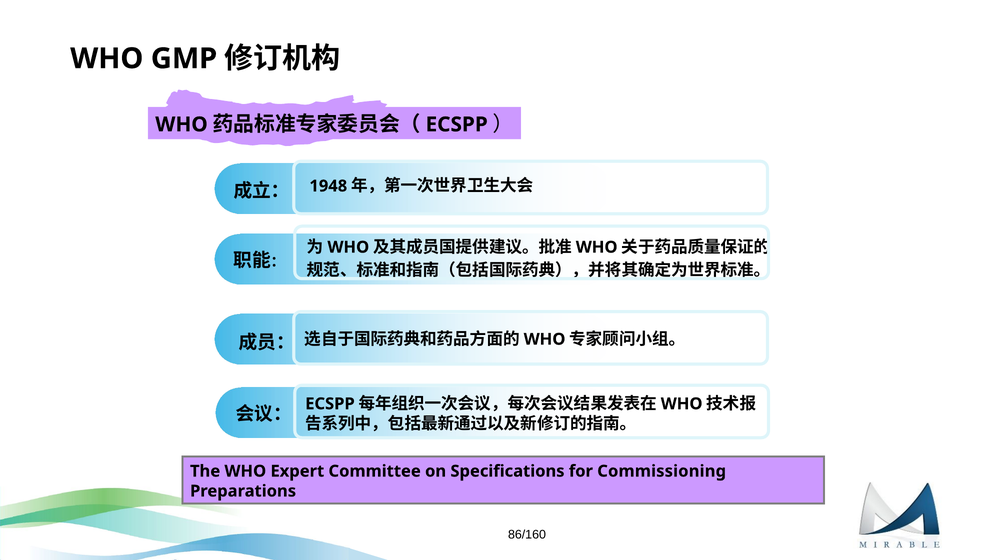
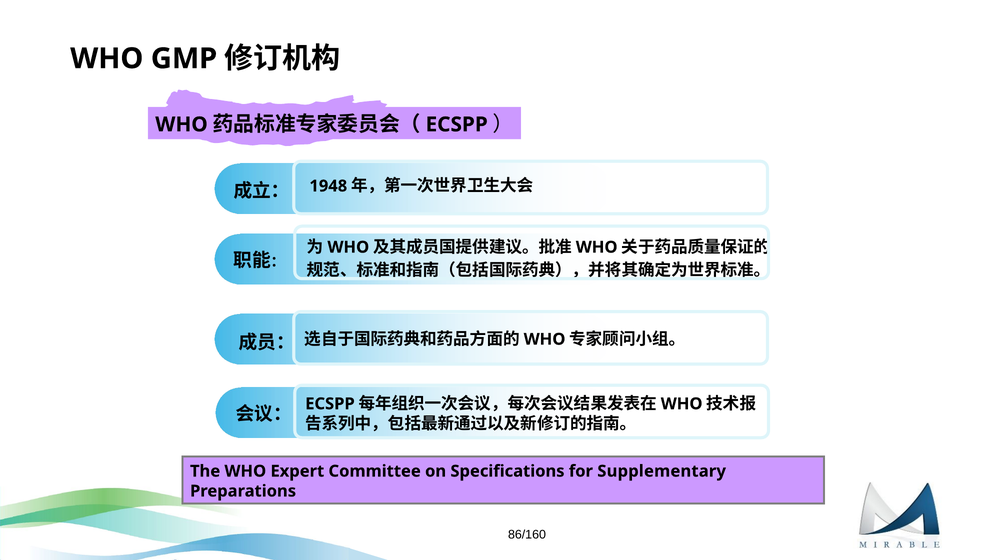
Commissioning: Commissioning -> Supplementary
